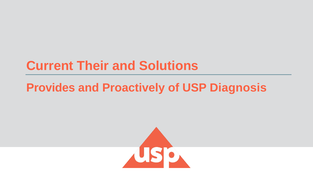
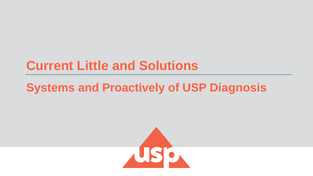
Their: Their -> Little
Provides: Provides -> Systems
